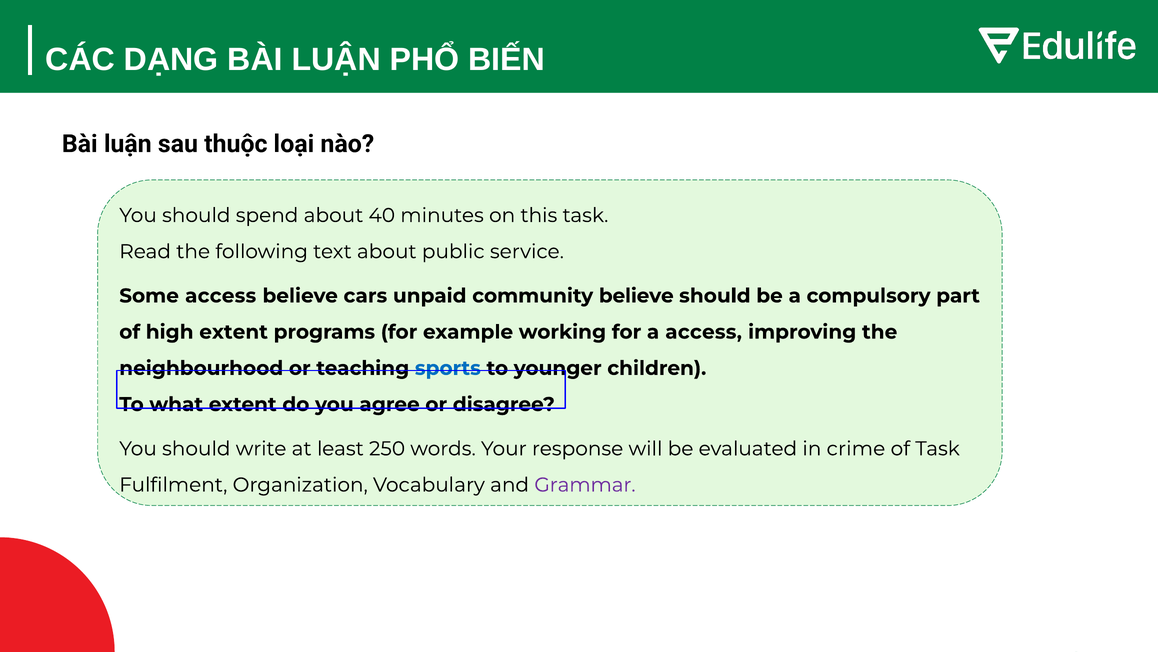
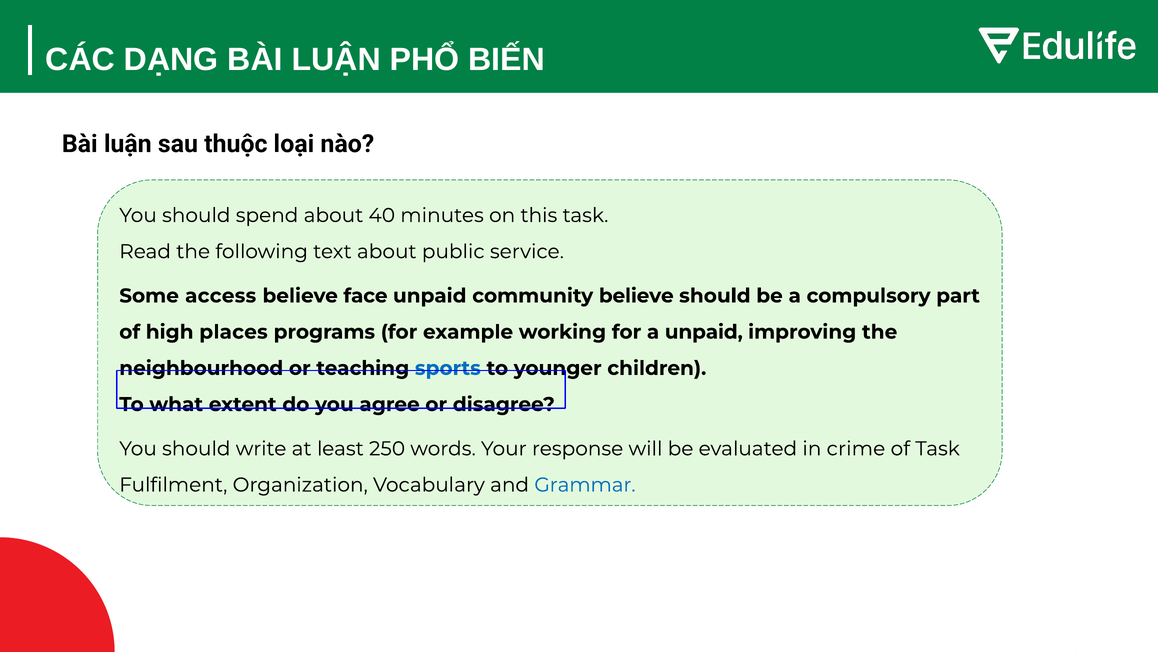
cars: cars -> face
high extent: extent -> places
a access: access -> unpaid
Grammar colour: purple -> blue
